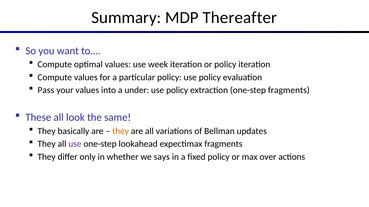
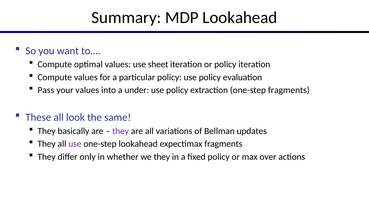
MDP Thereafter: Thereafter -> Lookahead
week: week -> sheet
they at (121, 131) colour: orange -> purple
we says: says -> they
